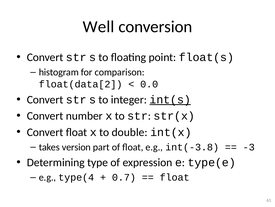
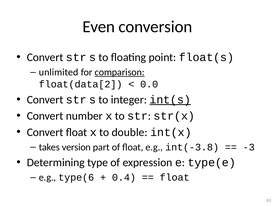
Well: Well -> Even
histogram: histogram -> unlimited
comparison underline: none -> present
type(4: type(4 -> type(6
0.7: 0.7 -> 0.4
